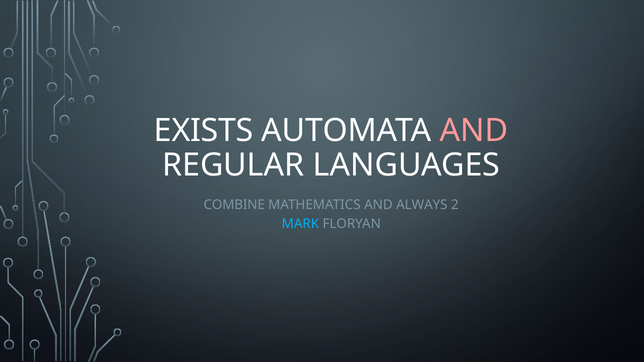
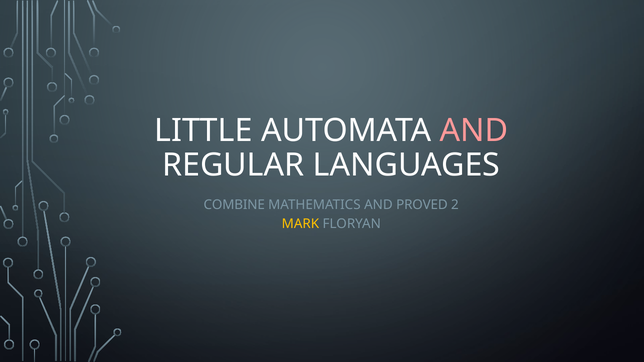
EXISTS: EXISTS -> LITTLE
ALWAYS: ALWAYS -> PROVED
MARK colour: light blue -> yellow
